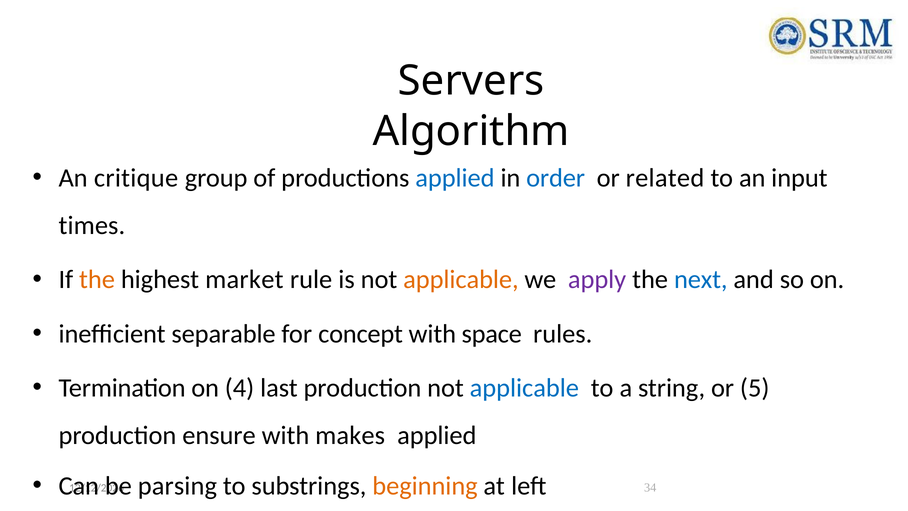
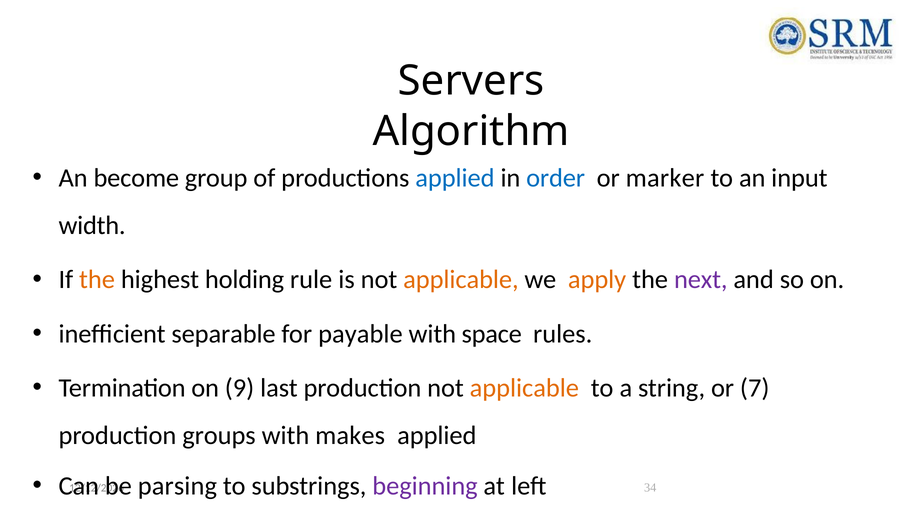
critique: critique -> become
related: related -> marker
times: times -> width
market: market -> holding
apply colour: purple -> orange
next colour: blue -> purple
concept: concept -> payable
4: 4 -> 9
applicable at (524, 388) colour: blue -> orange
5: 5 -> 7
ensure: ensure -> groups
beginning colour: orange -> purple
